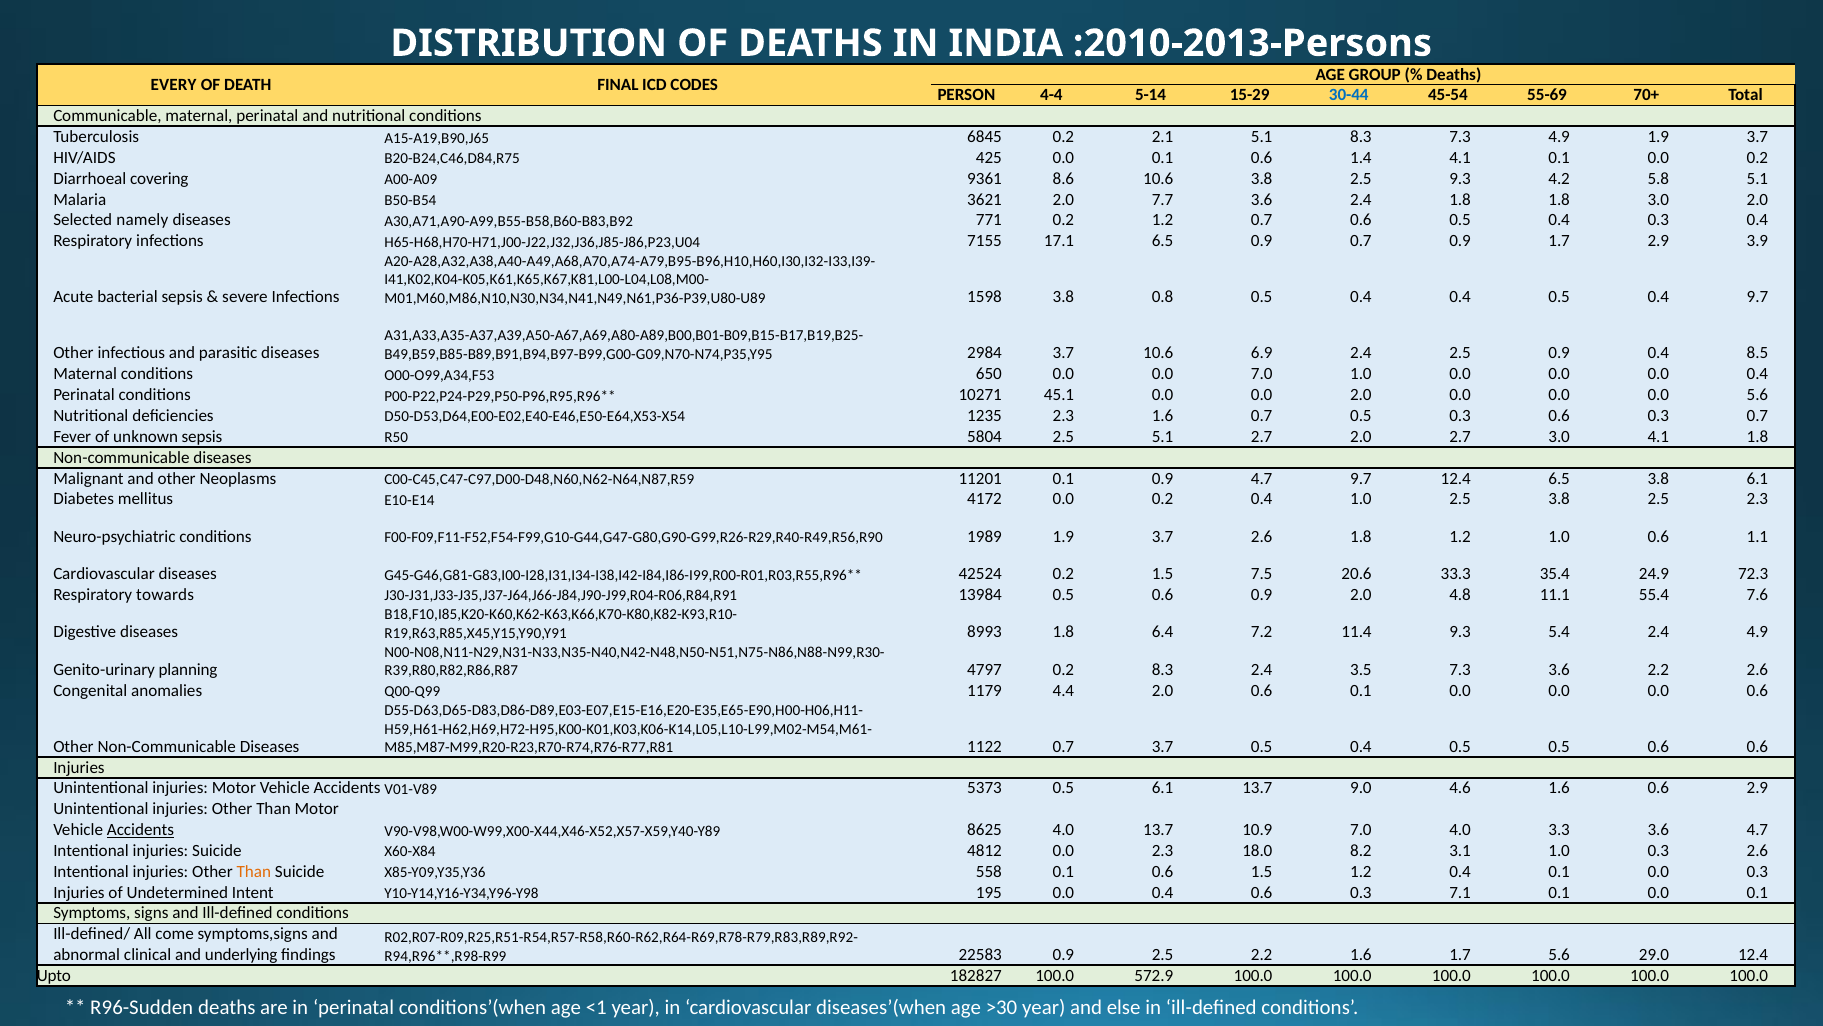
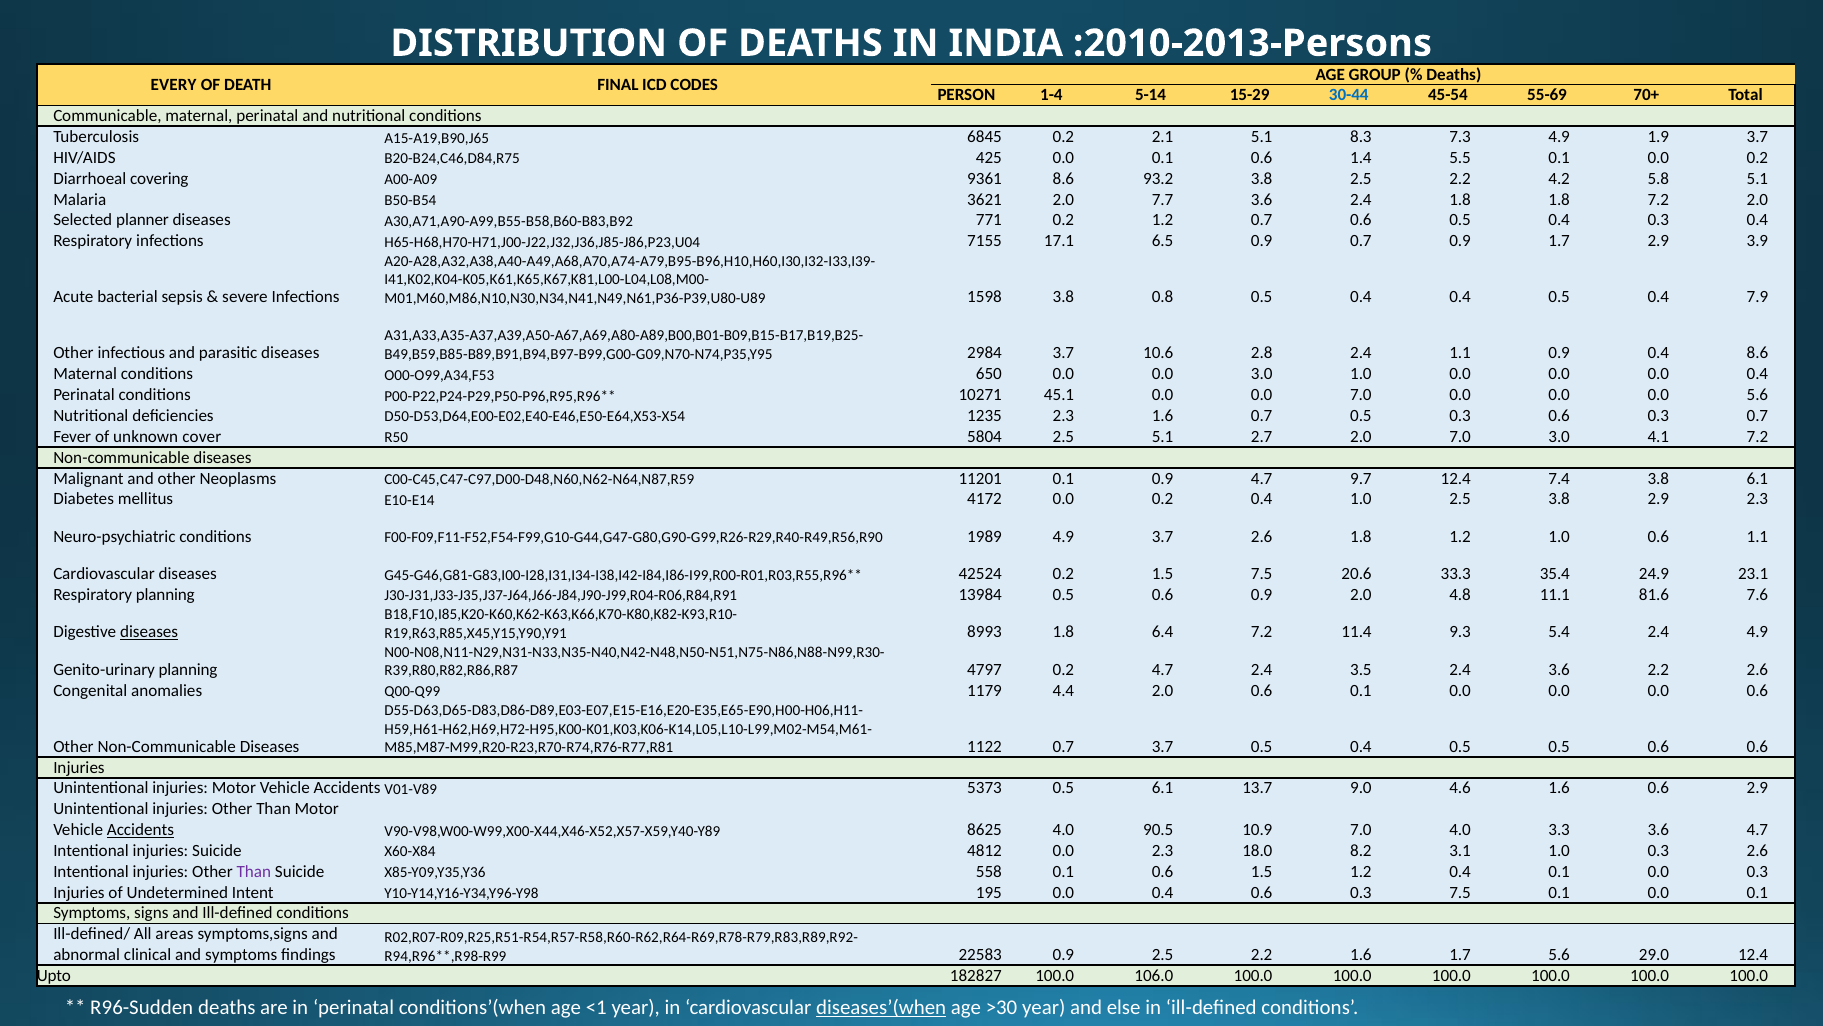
4-4: 4-4 -> 1-4
1.4 4.1: 4.1 -> 5.5
8.6 10.6: 10.6 -> 93.2
3.8 2.5 9.3: 9.3 -> 2.2
1.8 3.0: 3.0 -> 7.2
namely: namely -> planner
0.4 9.7: 9.7 -> 7.9
6.9: 6.9 -> 2.8
2.4 2.5: 2.5 -> 1.1
0.4 8.5: 8.5 -> 8.6
0.0 7.0: 7.0 -> 3.0
0.0 2.0: 2.0 -> 7.0
unknown sepsis: sepsis -> cover
2.0 2.7: 2.7 -> 7.0
4.1 1.8: 1.8 -> 7.2
12.4 6.5: 6.5 -> 7.4
2.5 3.8 2.5: 2.5 -> 2.9
1989 1.9: 1.9 -> 4.9
72.3: 72.3 -> 23.1
Respiratory towards: towards -> planning
55.4: 55.4 -> 81.6
diseases at (149, 632) underline: none -> present
0.2 8.3: 8.3 -> 4.7
3.5 7.3: 7.3 -> 2.4
4.0 13.7: 13.7 -> 90.5
Than at (254, 871) colour: orange -> purple
0.3 7.1: 7.1 -> 7.5
come: come -> areas
and underlying: underlying -> symptoms
572.9: 572.9 -> 106.0
diseases’(when underline: none -> present
